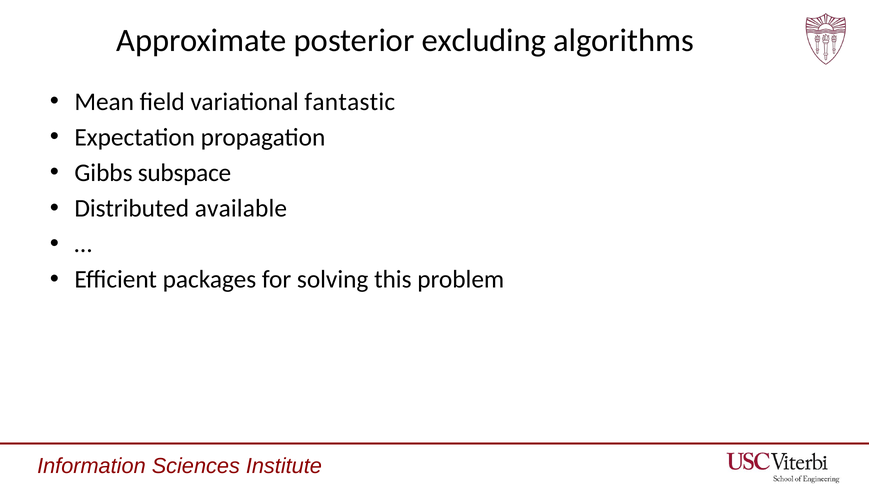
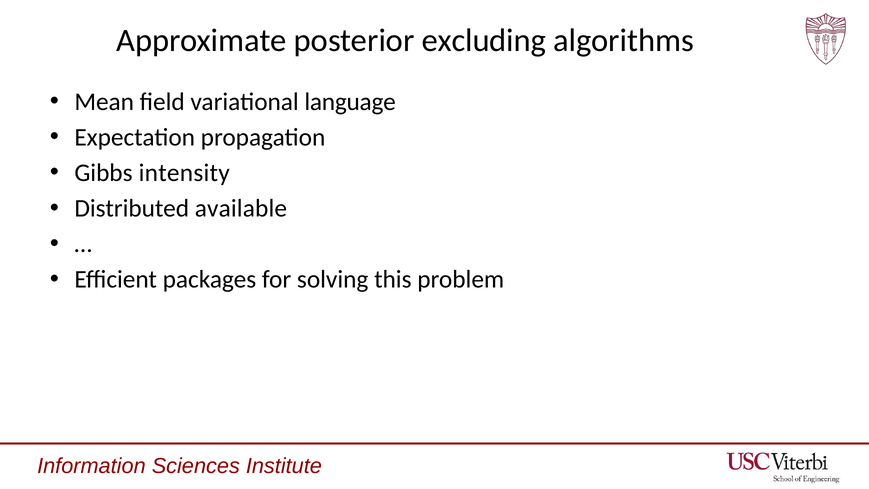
fantastic: fantastic -> language
subspace: subspace -> intensity
